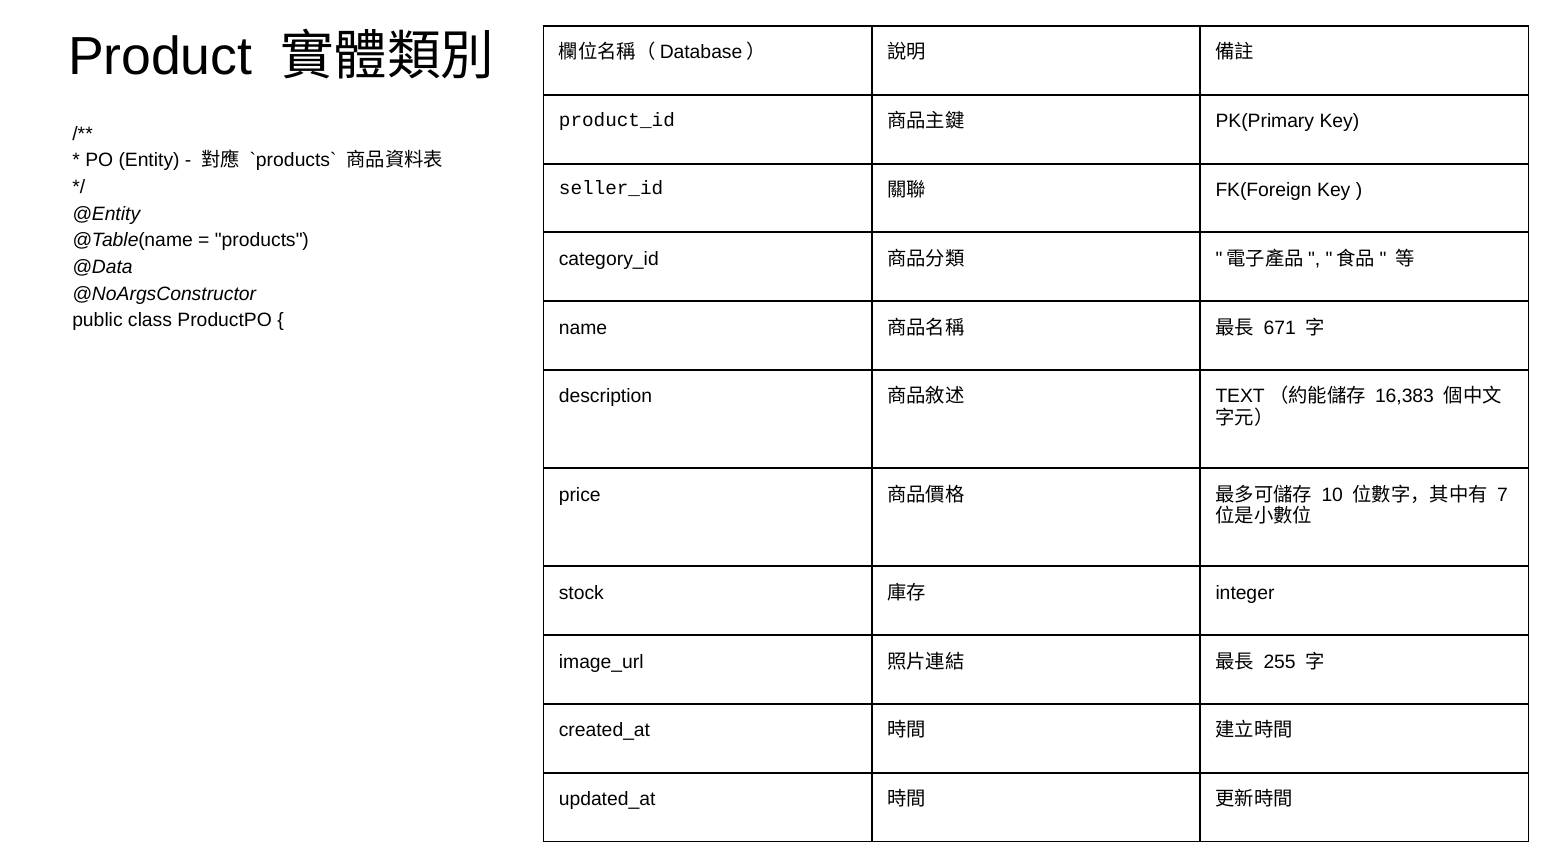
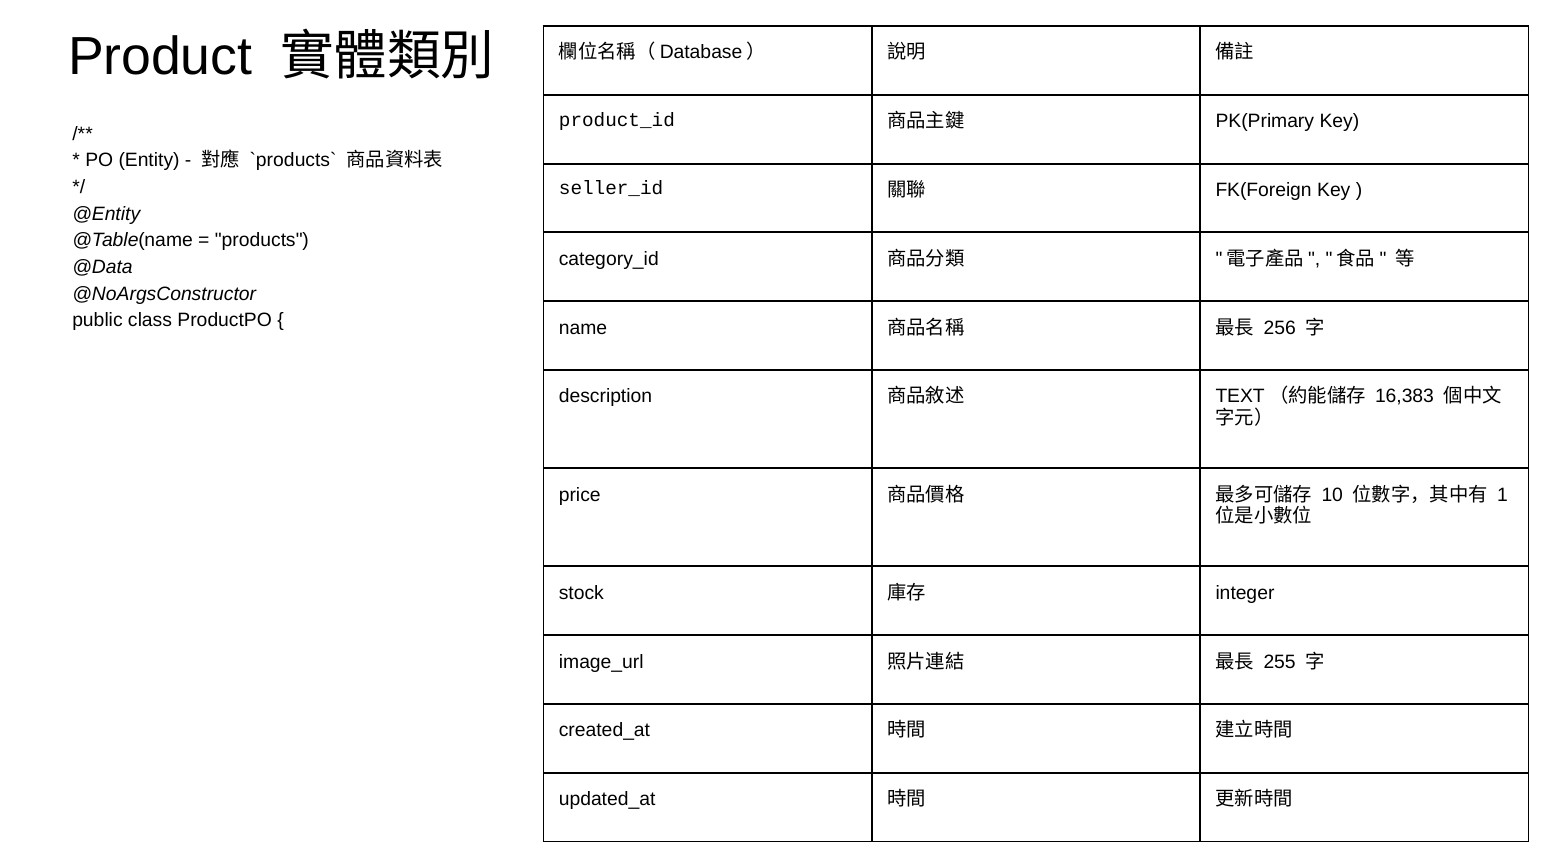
671: 671 -> 256
7: 7 -> 1
